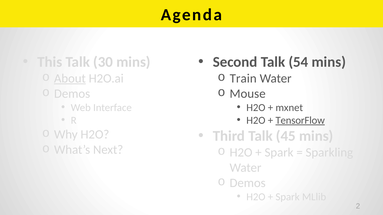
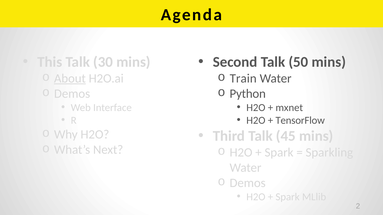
54: 54 -> 50
Mouse: Mouse -> Python
TensorFlow underline: present -> none
